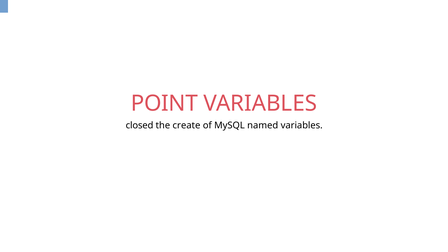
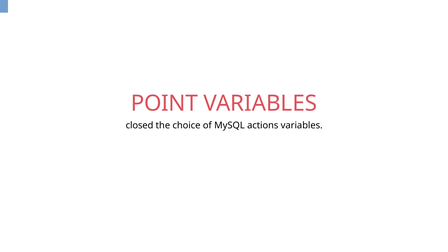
create: create -> choice
named: named -> actions
